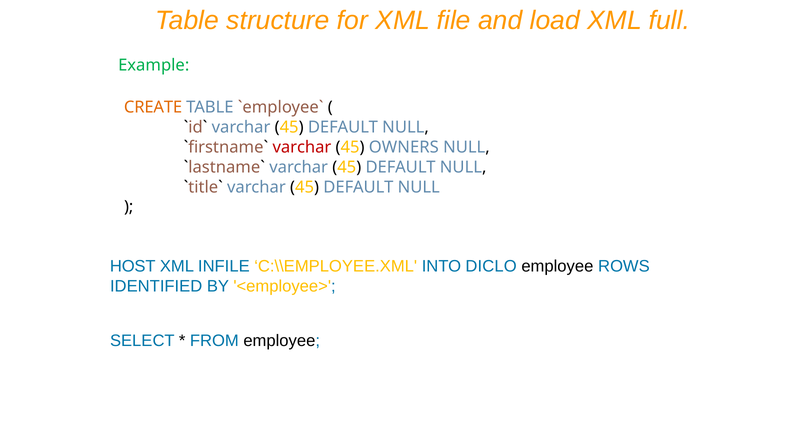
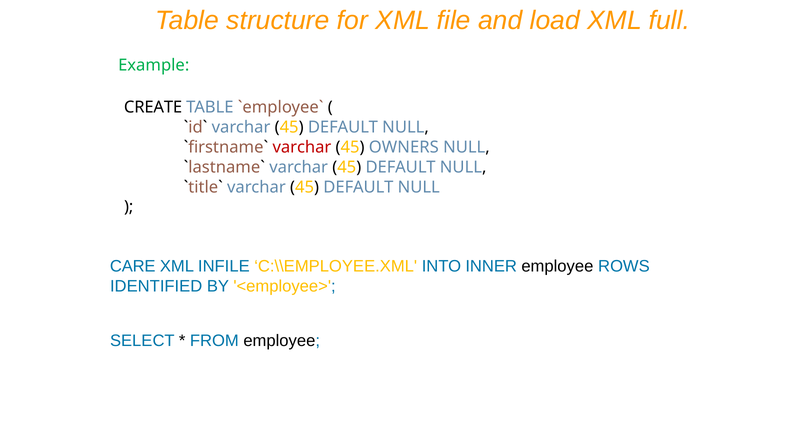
CREATE colour: orange -> black
HOST: HOST -> CARE
DICLO: DICLO -> INNER
